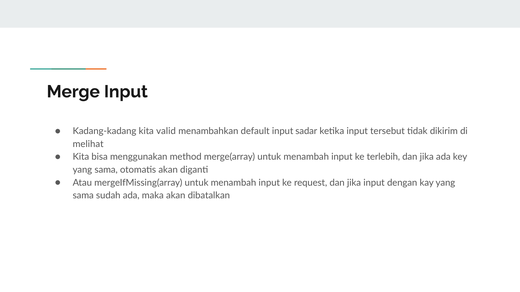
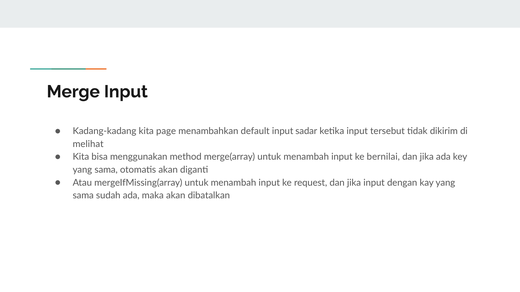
valid: valid -> page
terlebih: terlebih -> bernilai
